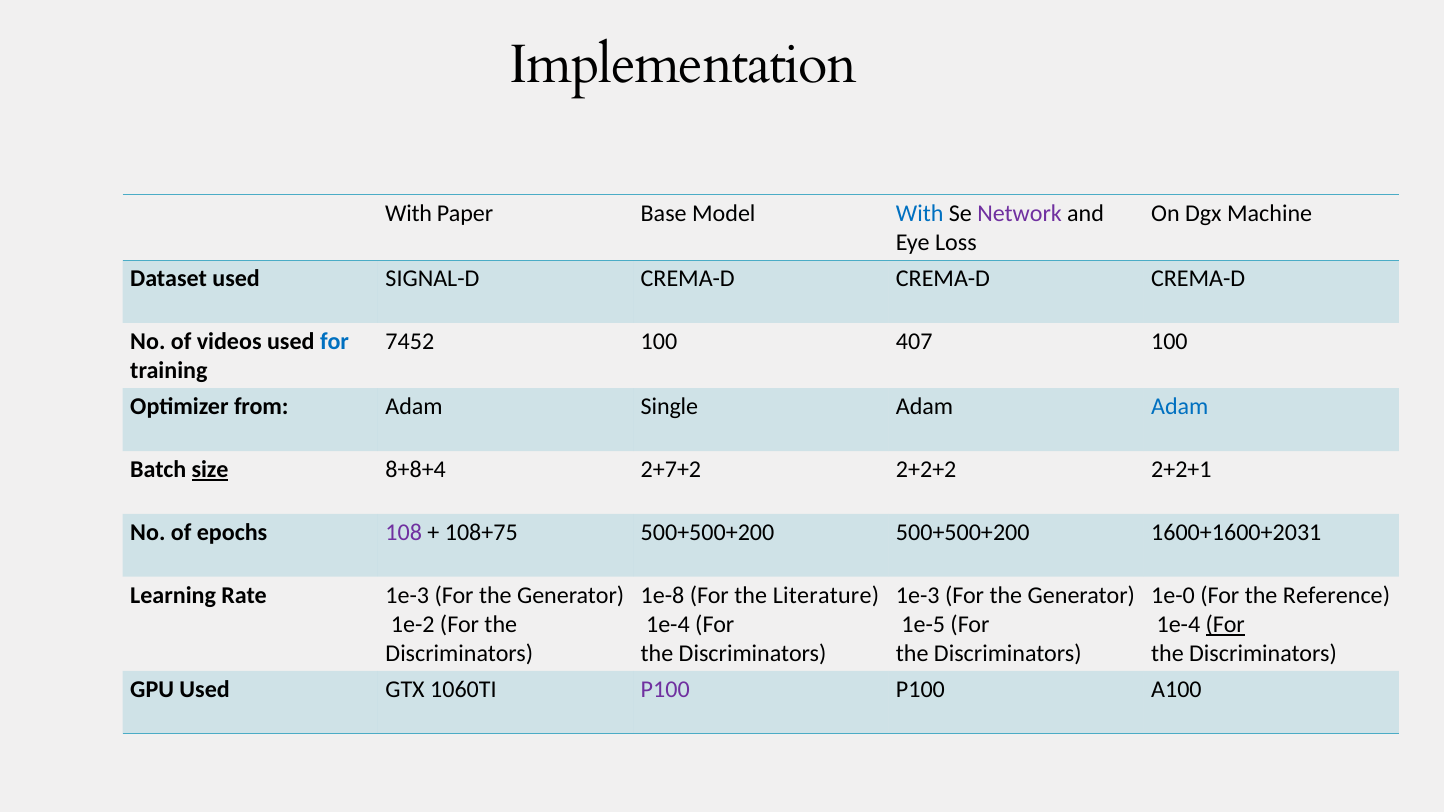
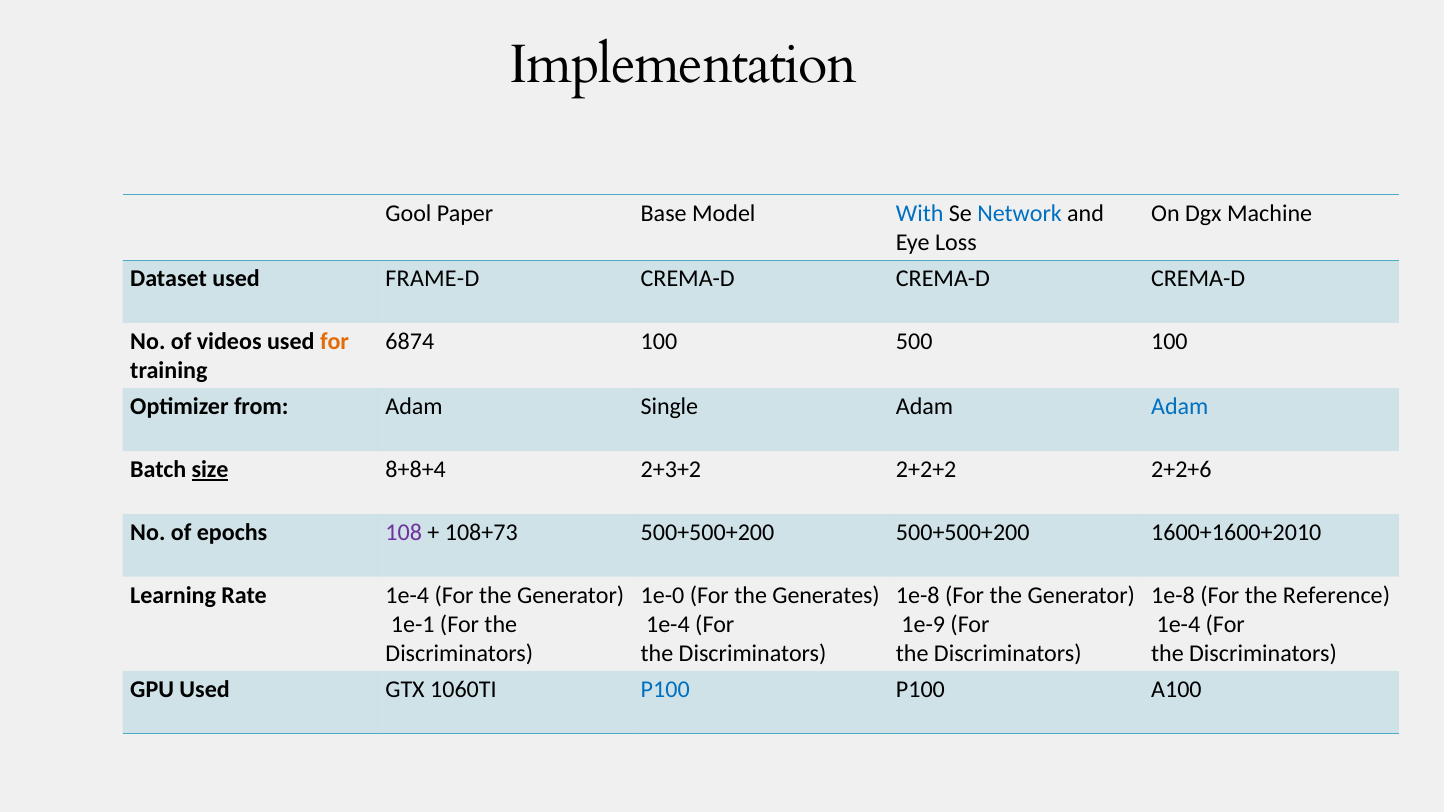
With at (409, 214): With -> Gool
Network colour: purple -> blue
SIGNAL-D: SIGNAL-D -> FRAME-D
for at (334, 342) colour: blue -> orange
7452: 7452 -> 6874
407: 407 -> 500
2+7+2: 2+7+2 -> 2+3+2
2+2+1: 2+2+1 -> 2+2+6
108+75: 108+75 -> 108+73
1600+1600+2031: 1600+1600+2031 -> 1600+1600+2010
Rate 1e-3: 1e-3 -> 1e-4
1e-8: 1e-8 -> 1e-0
Literature: Literature -> Generates
1e-3 at (918, 595): 1e-3 -> 1e-8
1e-0 at (1173, 595): 1e-0 -> 1e-8
1e-2: 1e-2 -> 1e-1
1e-5: 1e-5 -> 1e-9
For at (1225, 625) underline: present -> none
P100 at (665, 690) colour: purple -> blue
